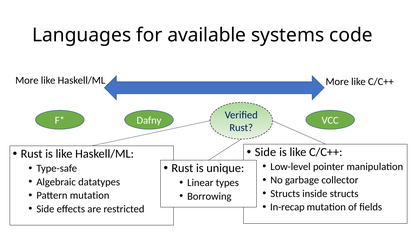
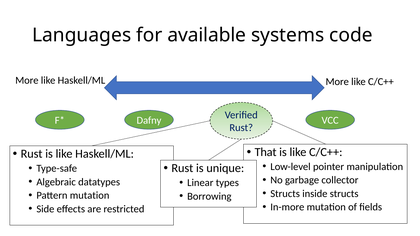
Side at (265, 152): Side -> That
In-recap: In-recap -> In-more
